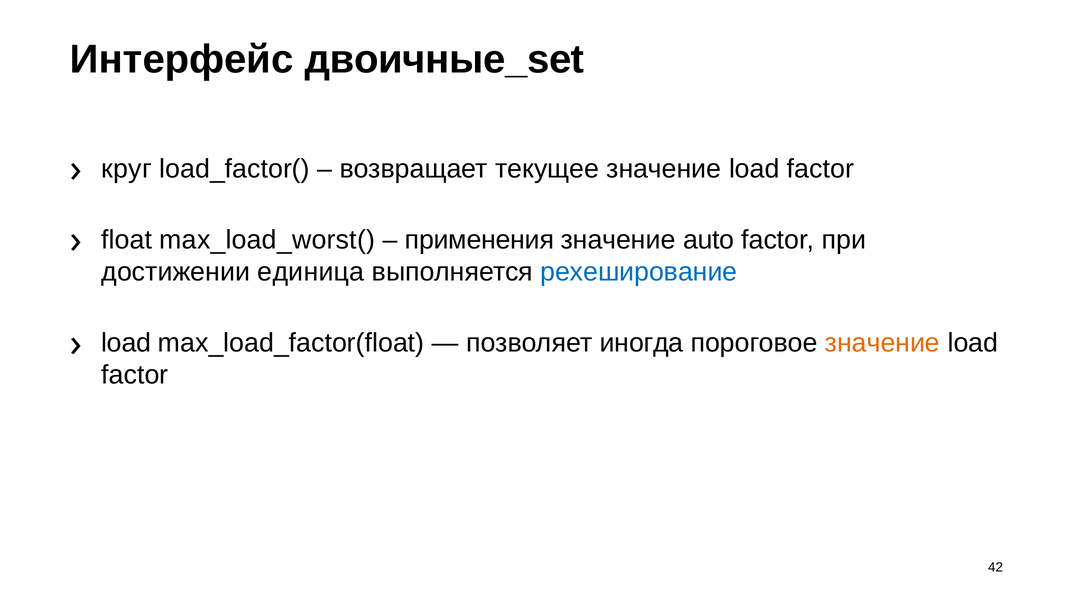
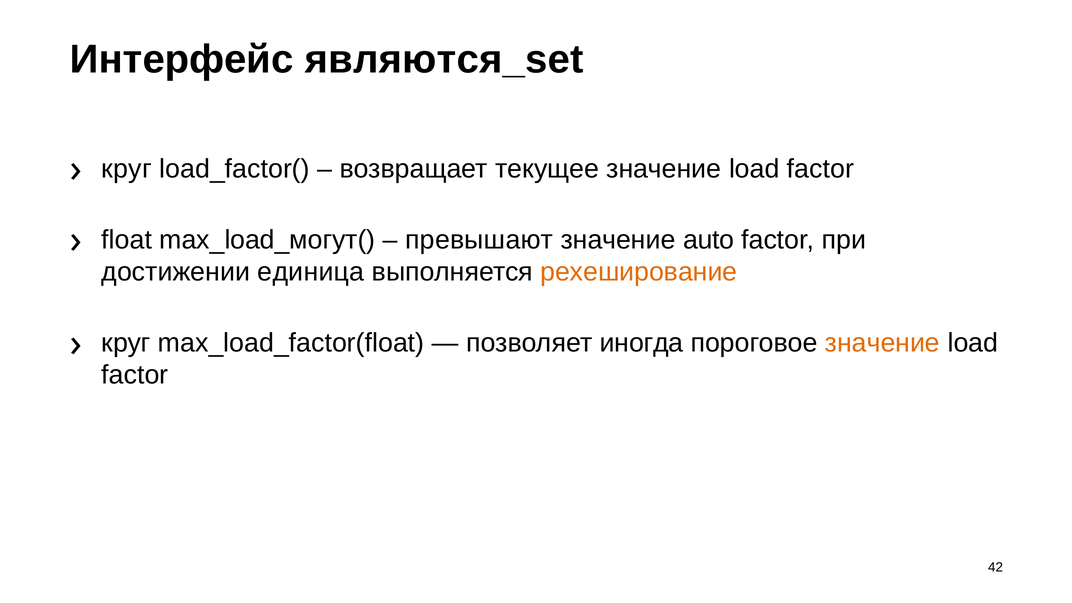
двоичные_set: двоичные_set -> являются_set
max_load_worst(: max_load_worst( -> max_load_могут(
применения: применения -> превышают
рехеширование colour: blue -> orange
load at (126, 343): load -> круг
